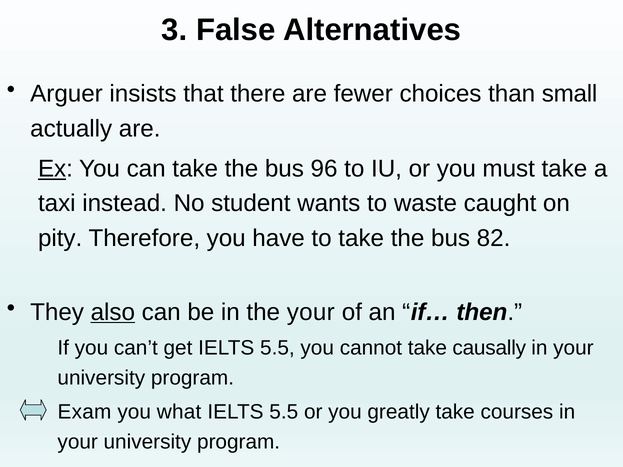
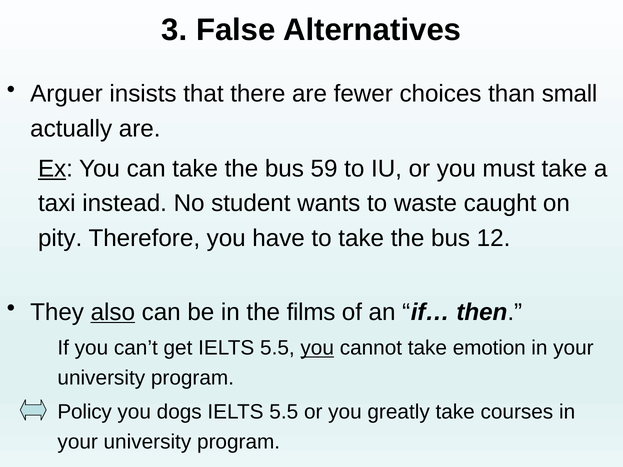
96: 96 -> 59
82: 82 -> 12
the your: your -> films
you at (317, 348) underline: none -> present
causally: causally -> emotion
Exam: Exam -> Policy
what: what -> dogs
